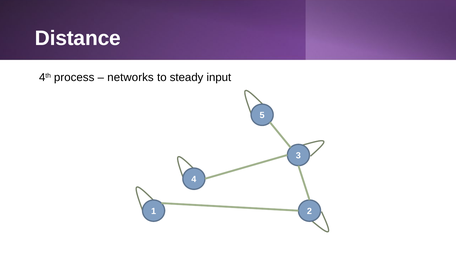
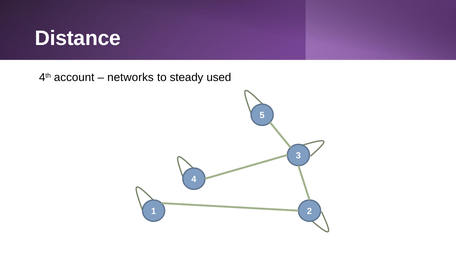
process: process -> account
input: input -> used
